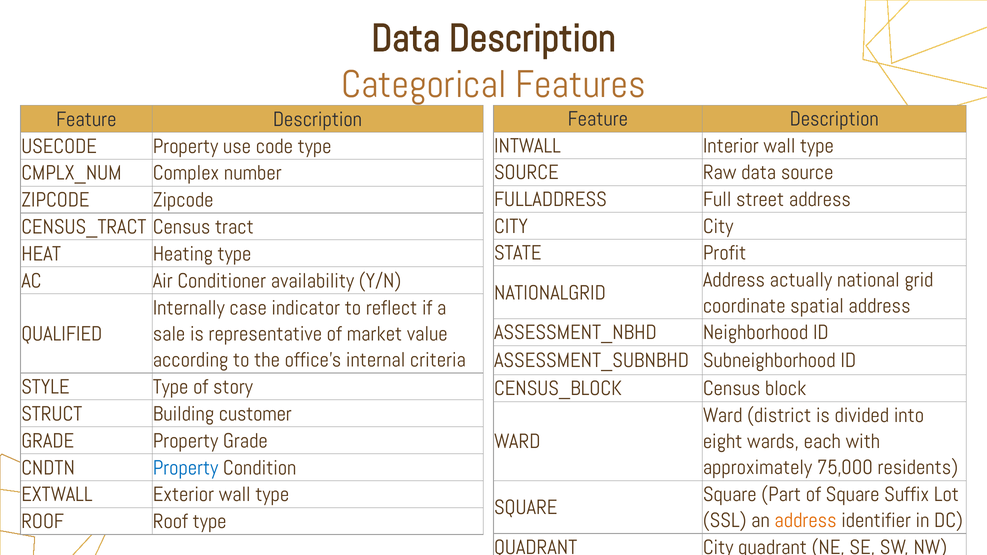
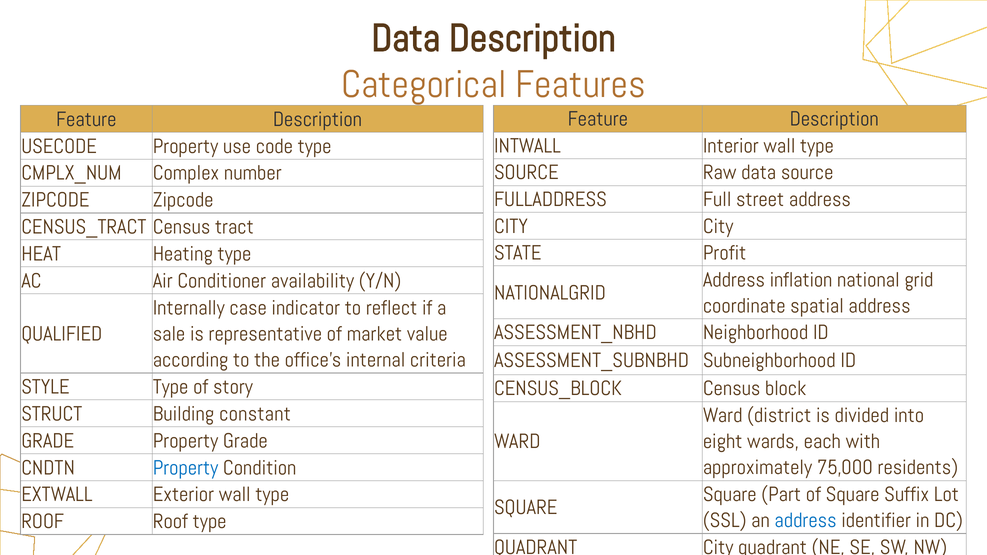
actually: actually -> inflation
customer: customer -> constant
address at (806, 521) colour: orange -> blue
